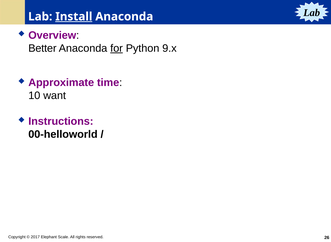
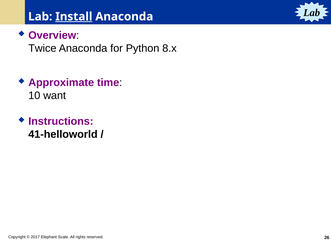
Better: Better -> Twice
for underline: present -> none
9.x: 9.x -> 8.x
00-helloworld: 00-helloworld -> 41-helloworld
